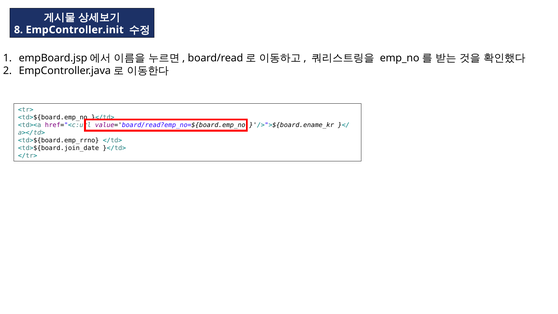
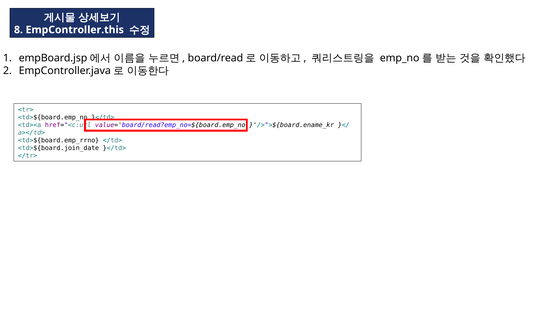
EmpController.init: EmpController.init -> EmpController.this
